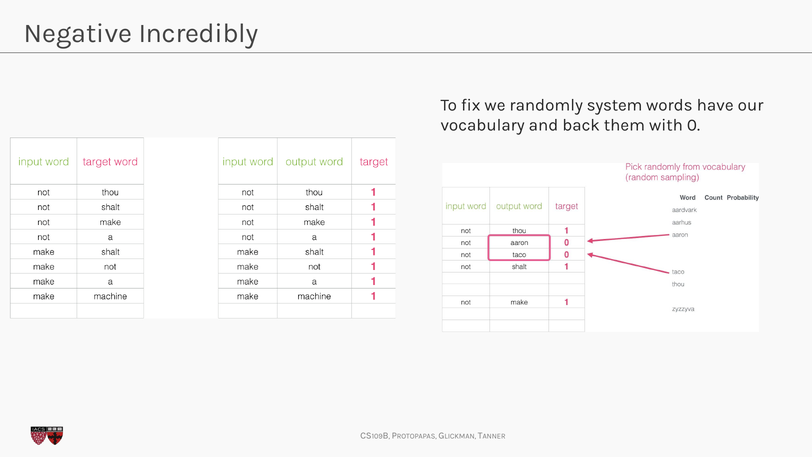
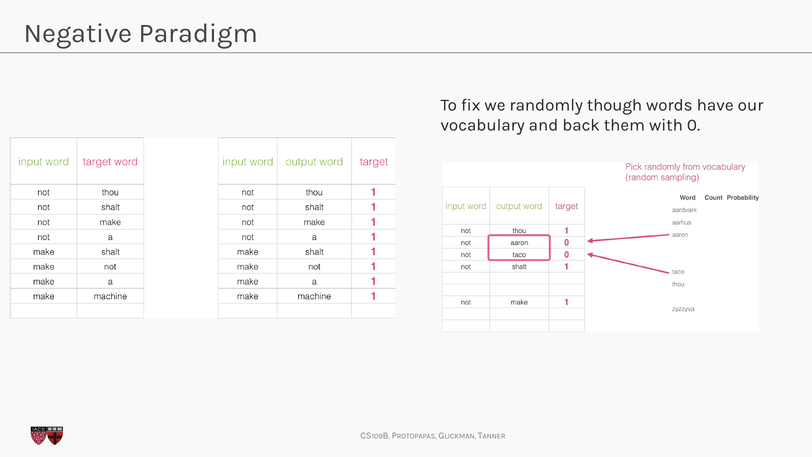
Incredibly: Incredibly -> Paradigm
system: system -> though
